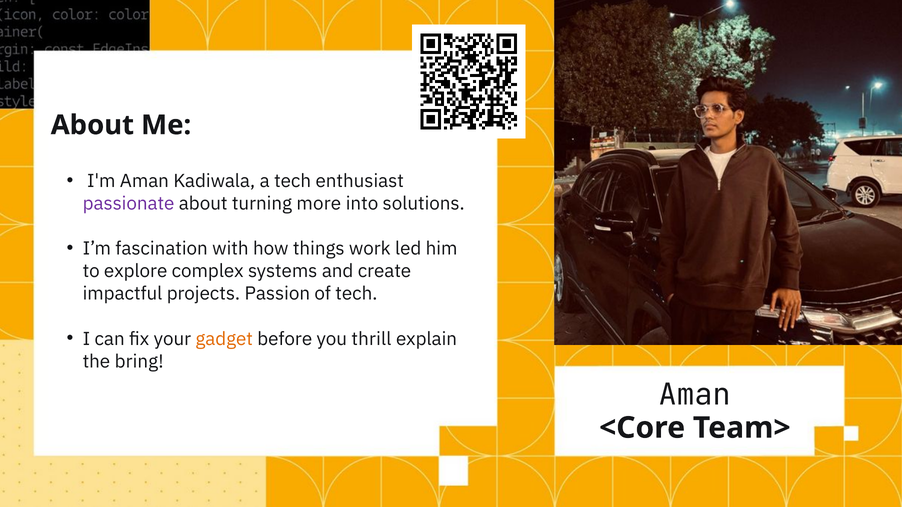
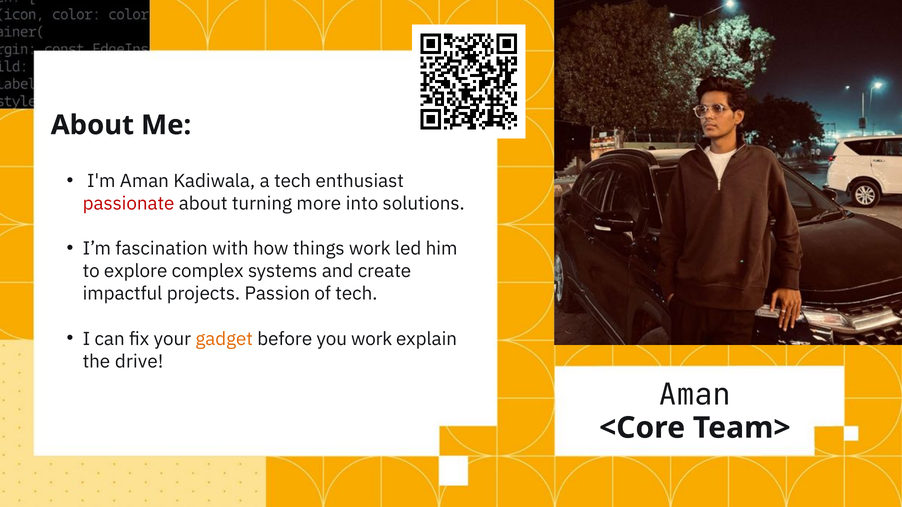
passionate colour: purple -> red
you thrill: thrill -> work
bring: bring -> drive
